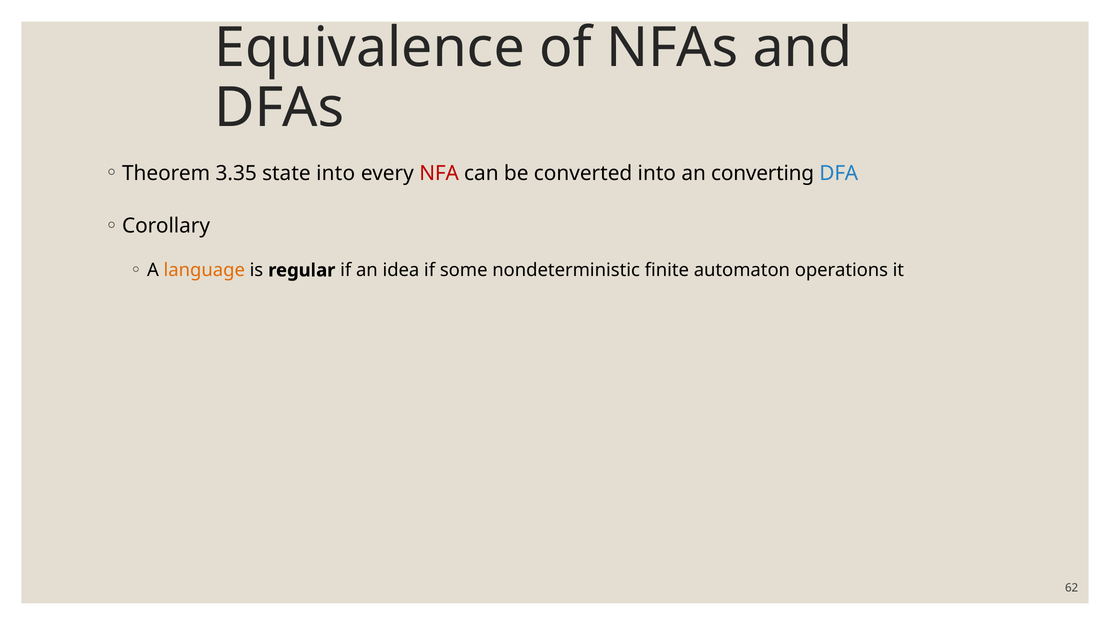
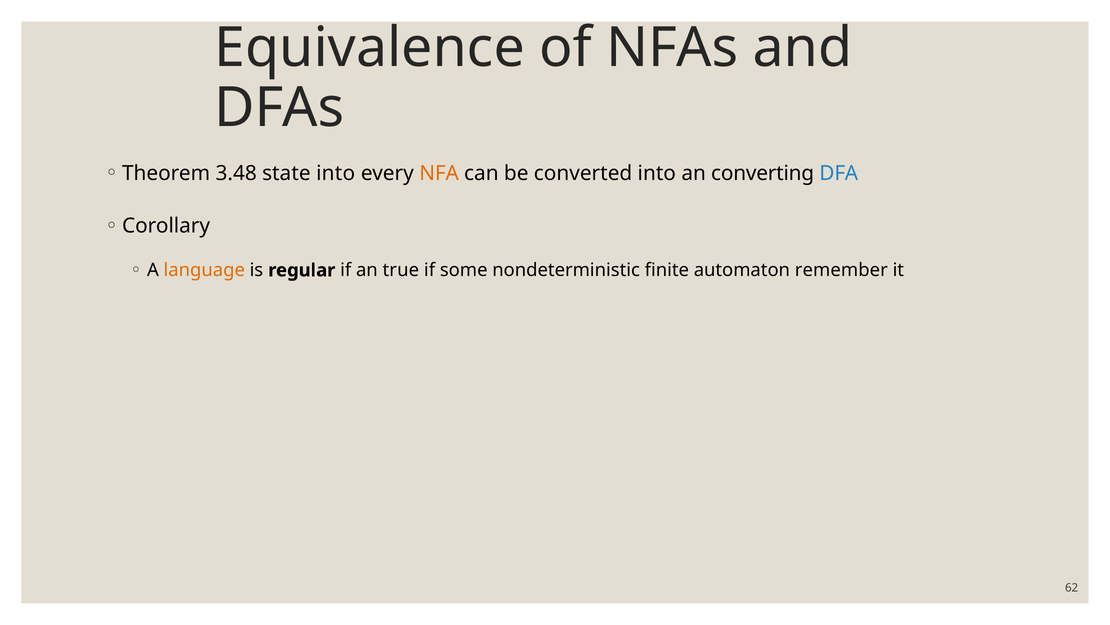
3.35: 3.35 -> 3.48
NFA colour: red -> orange
idea: idea -> true
operations: operations -> remember
